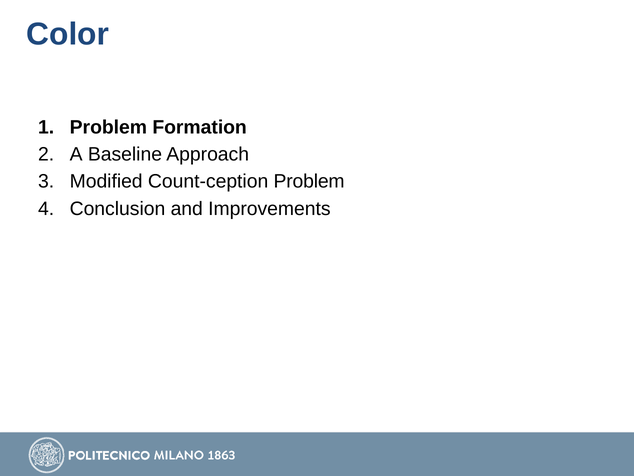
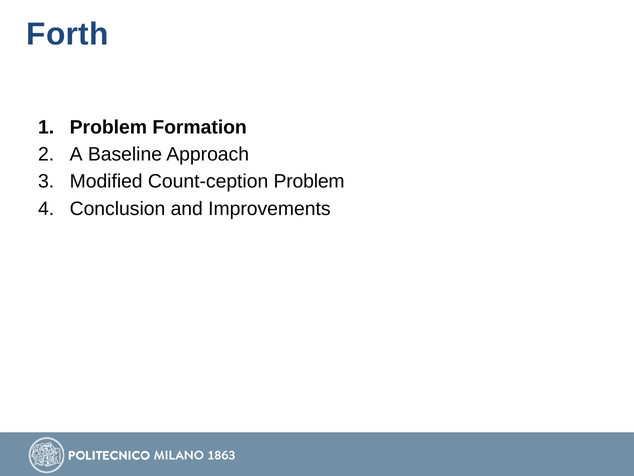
Color: Color -> Forth
